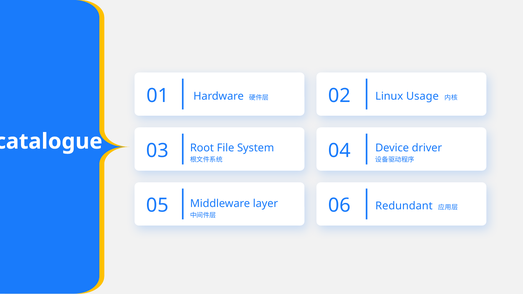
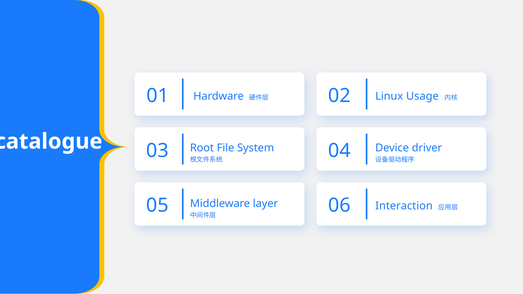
Redundant: Redundant -> Interaction
